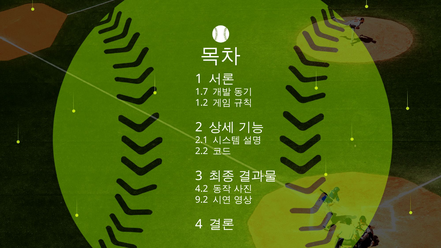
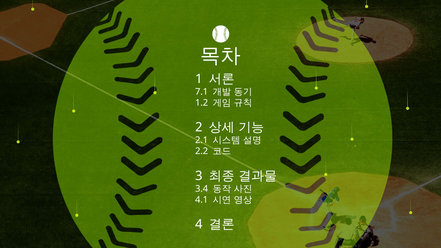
1.7: 1.7 -> 7.1
4.2: 4.2 -> 3.4
9.2: 9.2 -> 4.1
